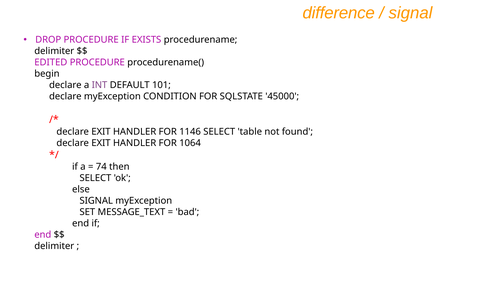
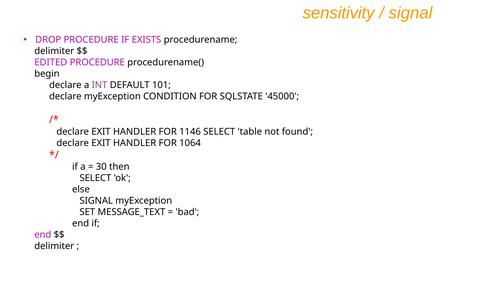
difference: difference -> sensitivity
74: 74 -> 30
